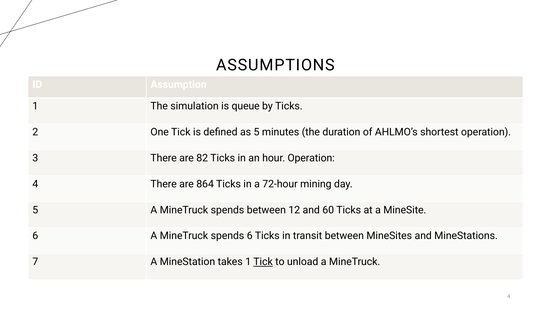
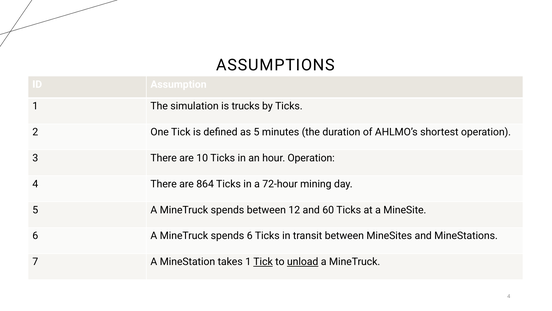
queue: queue -> trucks
82: 82 -> 10
unload underline: none -> present
